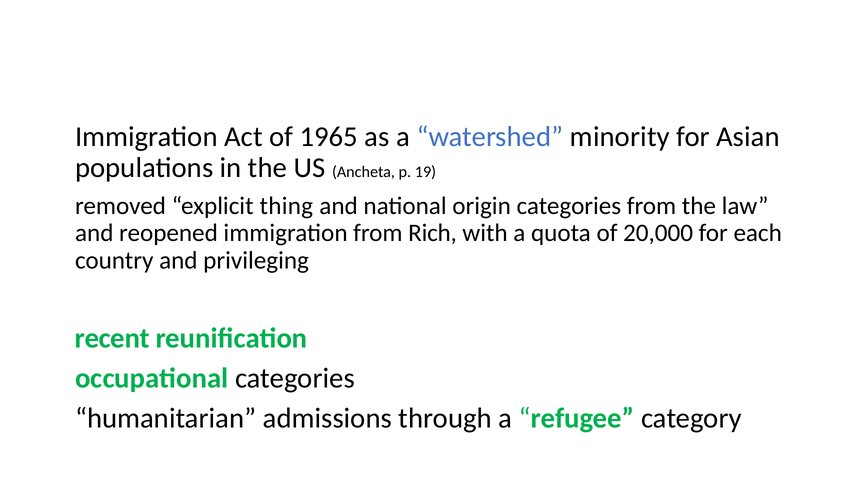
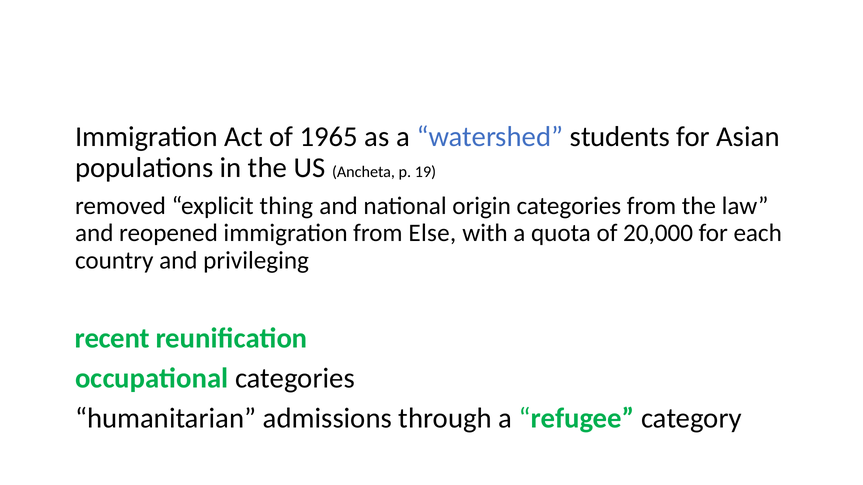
minority: minority -> students
Rich: Rich -> Else
